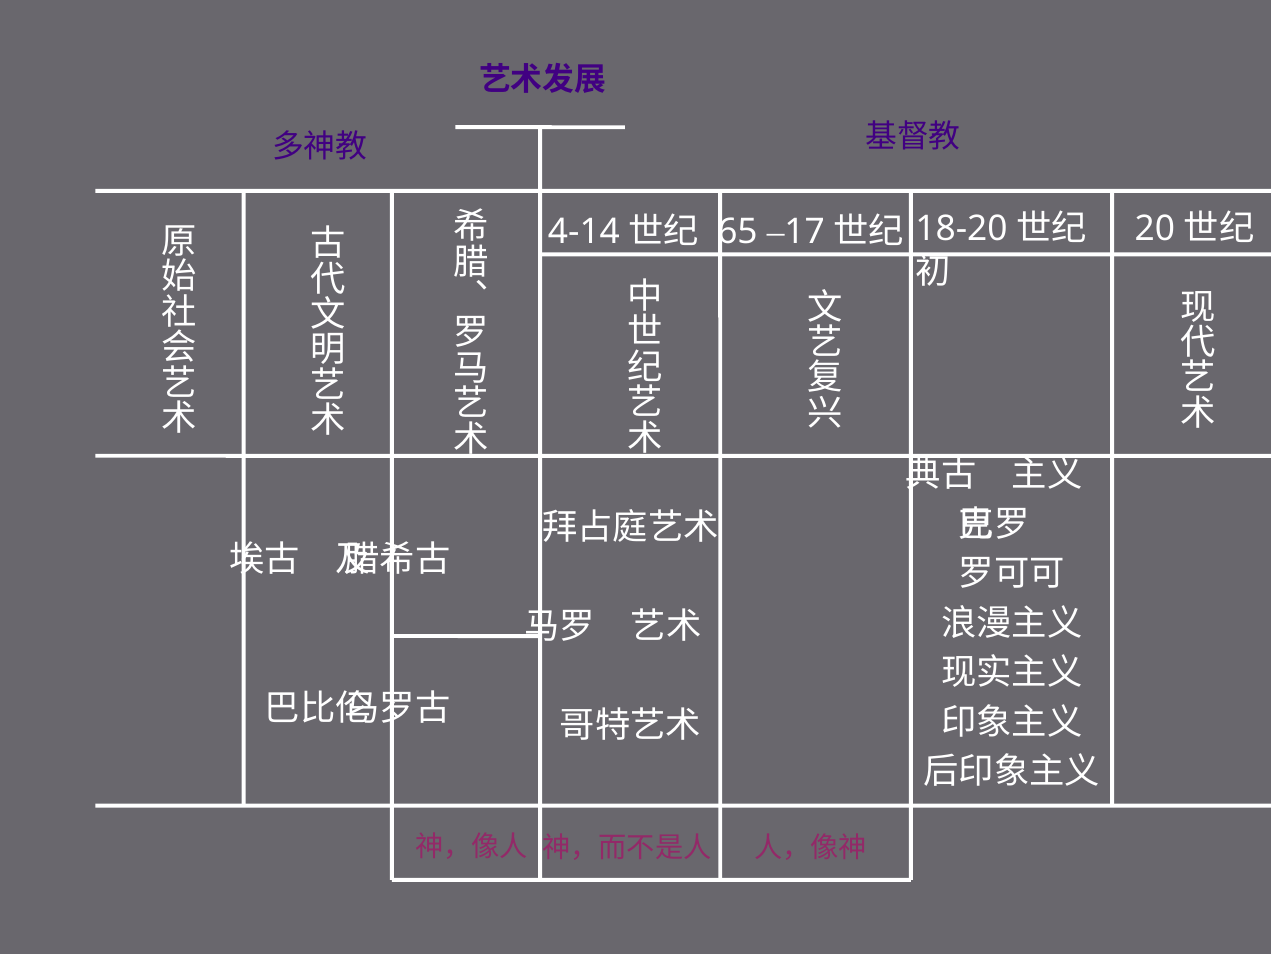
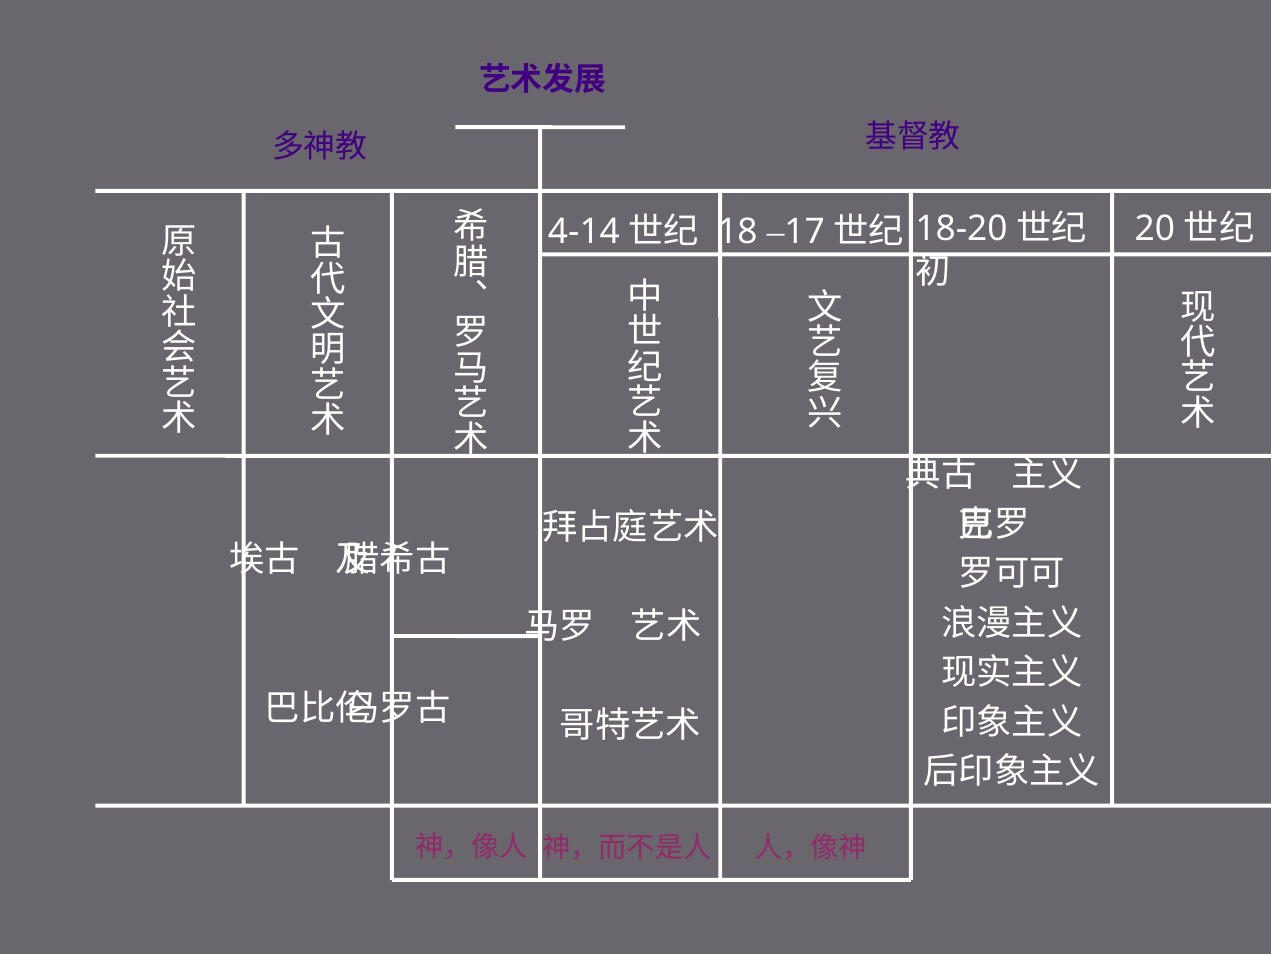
65: 65 -> 18
